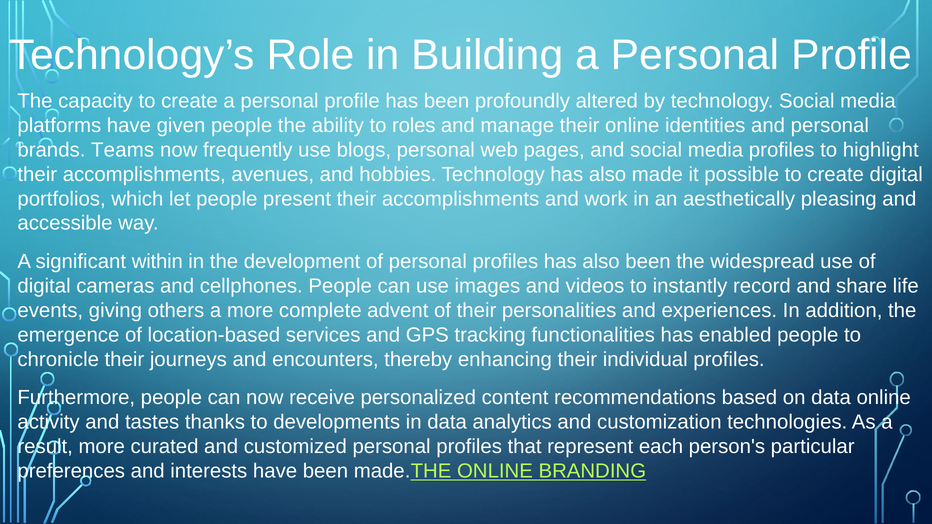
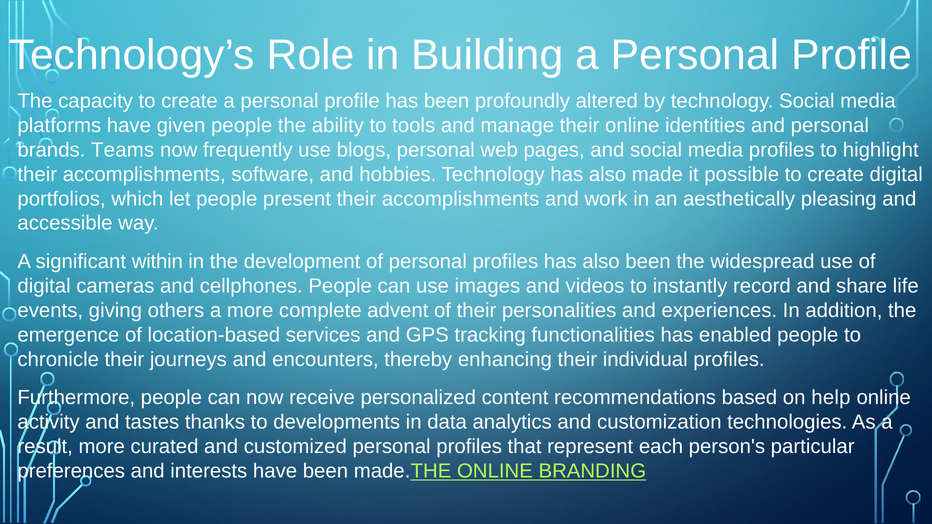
roles: roles -> tools
avenues: avenues -> software
on data: data -> help
